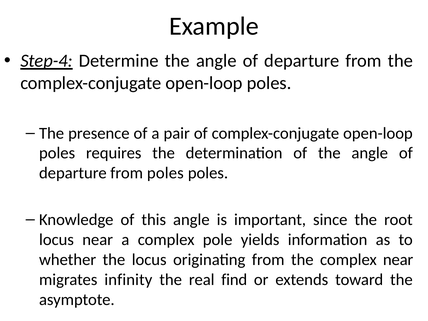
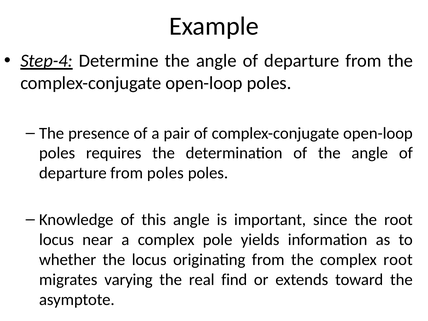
complex near: near -> root
infinity: infinity -> varying
